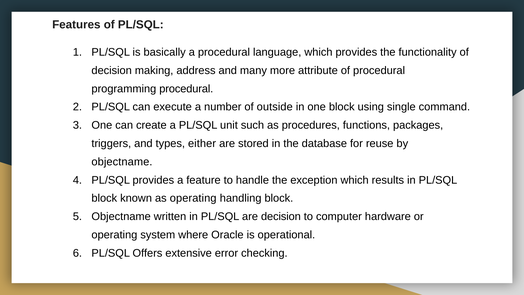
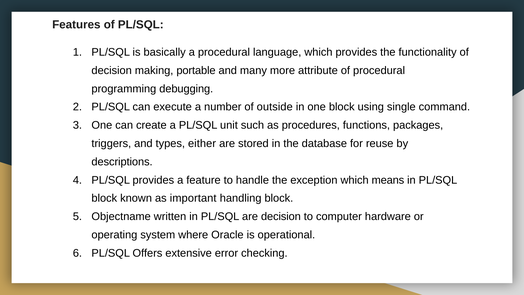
address: address -> portable
programming procedural: procedural -> debugging
objectname at (122, 162): objectname -> descriptions
results: results -> means
as operating: operating -> important
